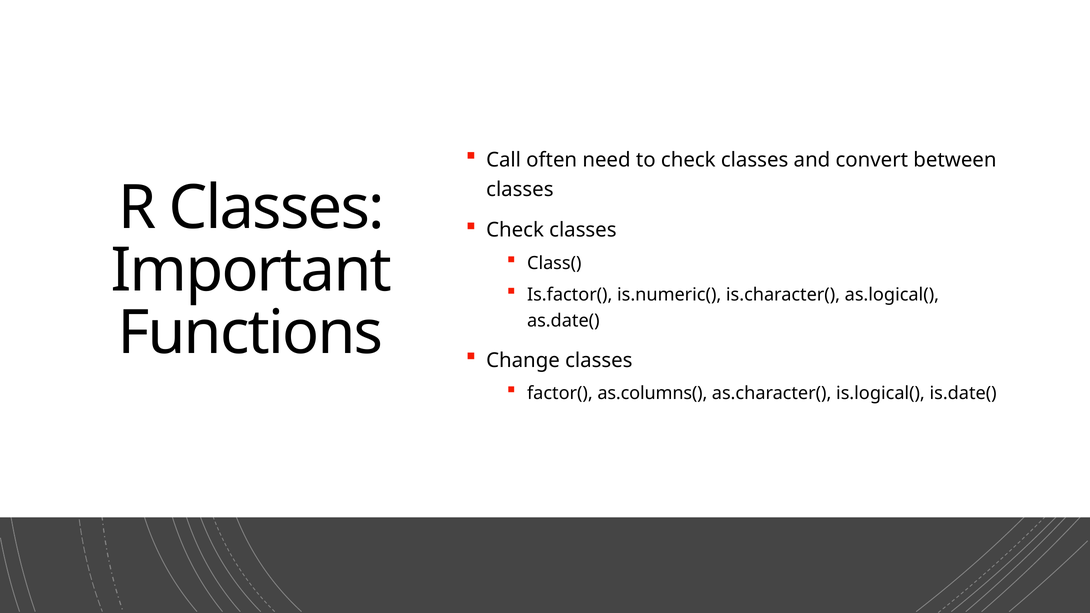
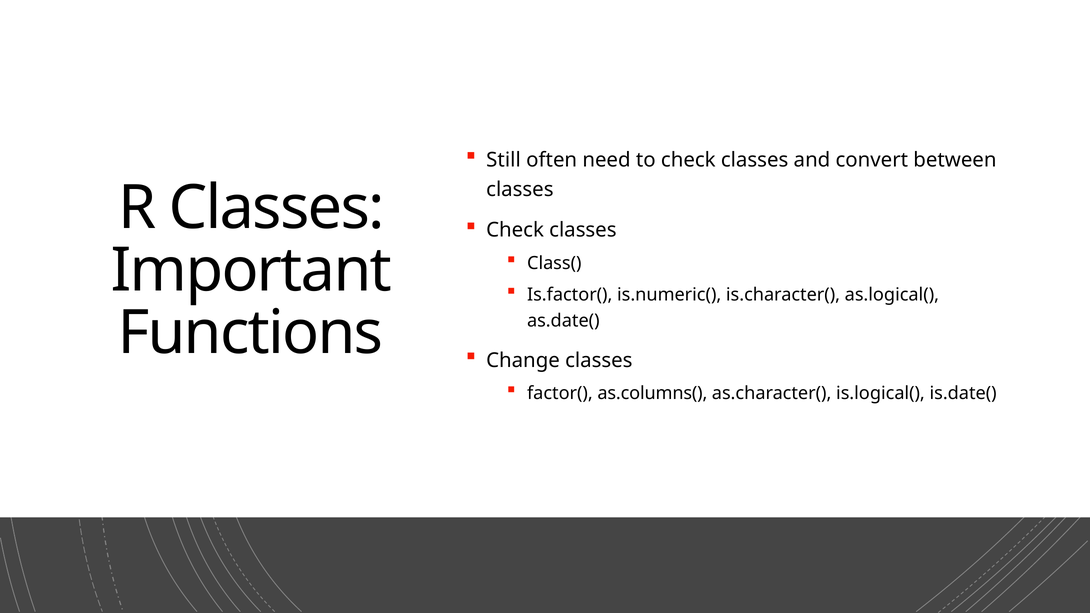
Call: Call -> Still
